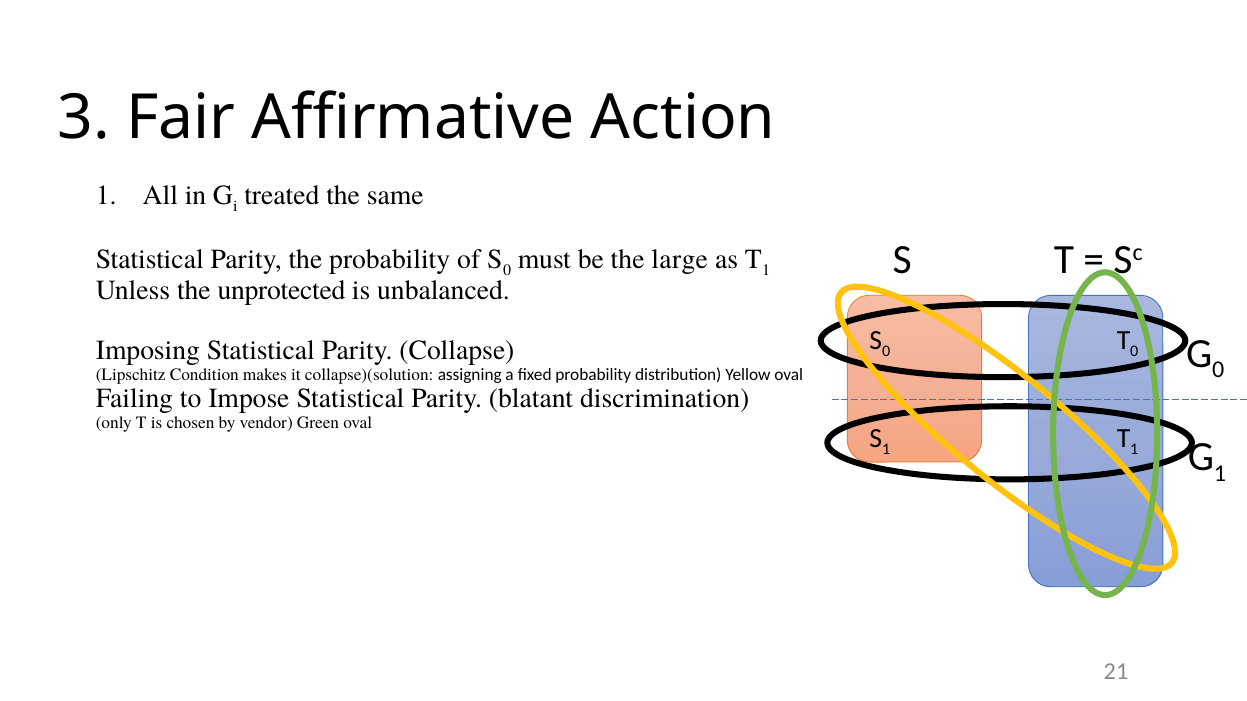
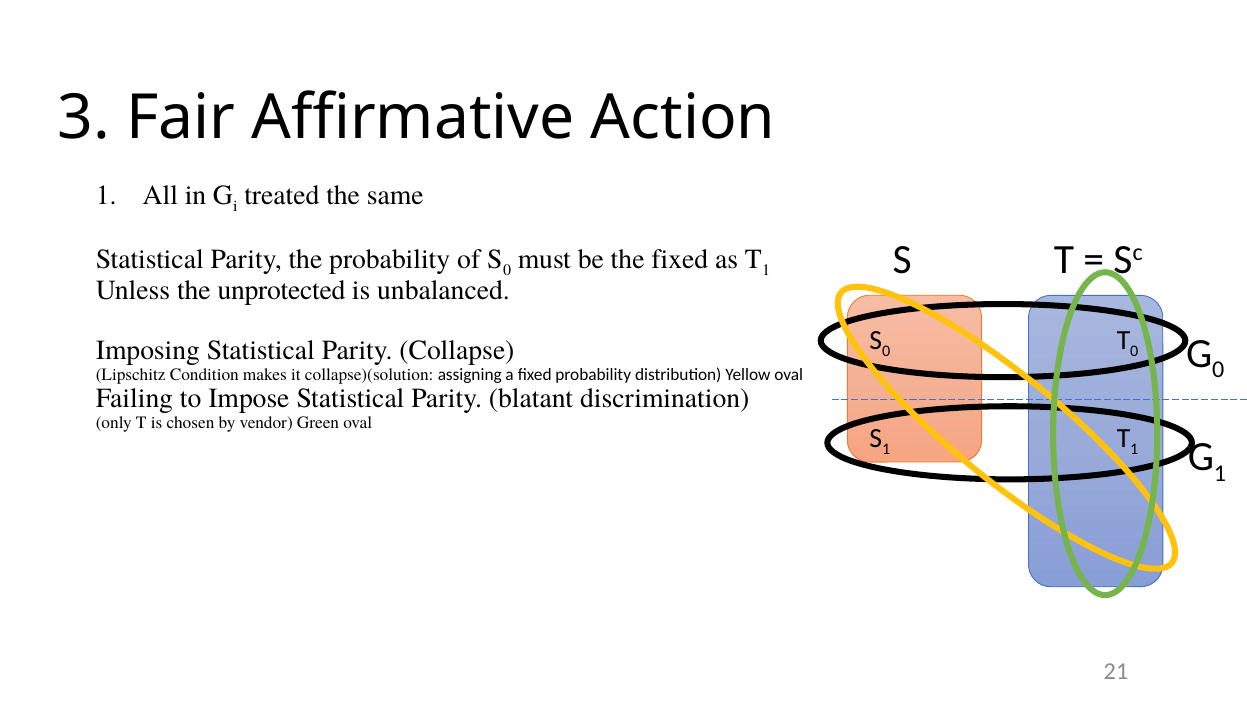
the large: large -> fixed
